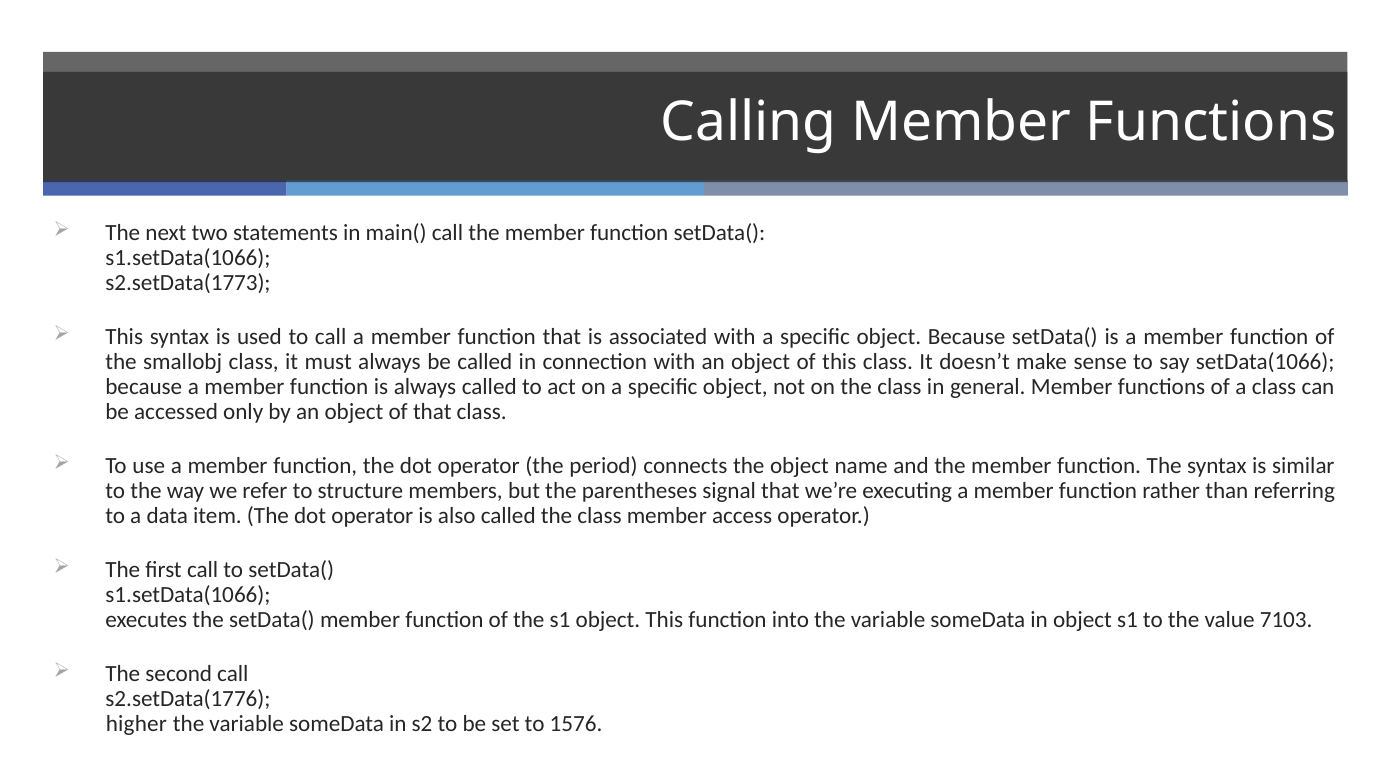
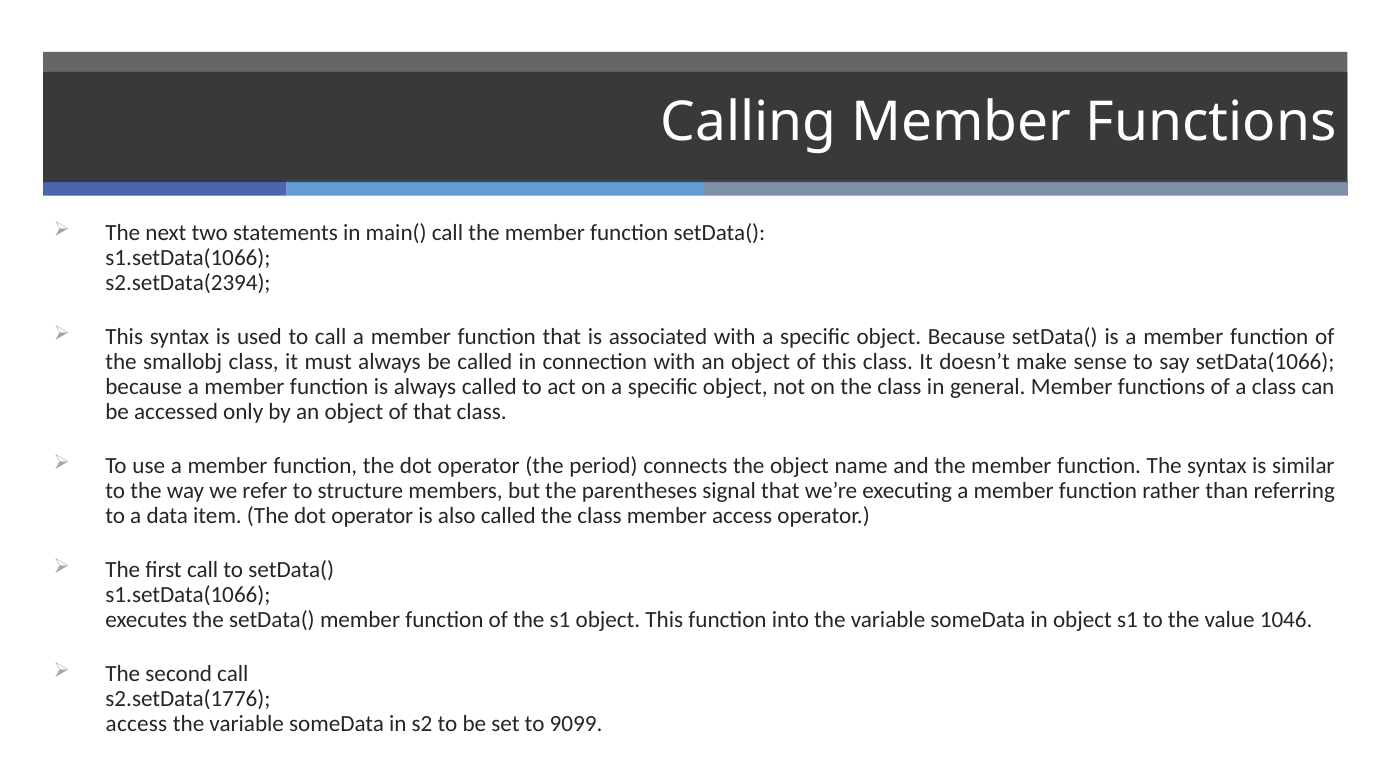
s2.setData(1773: s2.setData(1773 -> s2.setData(2394
7103: 7103 -> 1046
higher at (136, 724): higher -> access
1576: 1576 -> 9099
